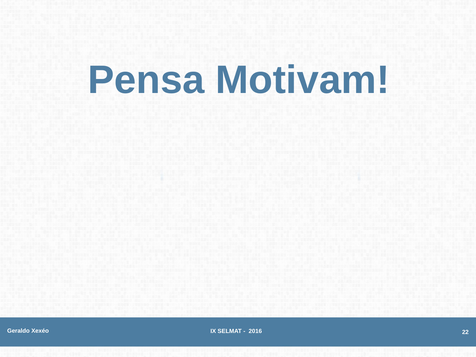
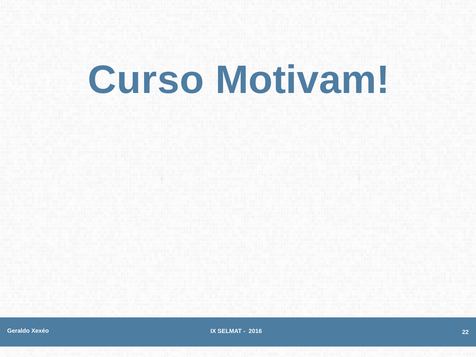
Pensa: Pensa -> Curso
